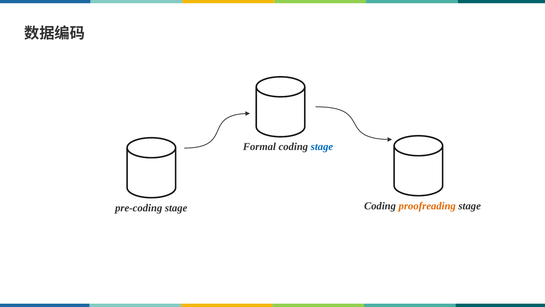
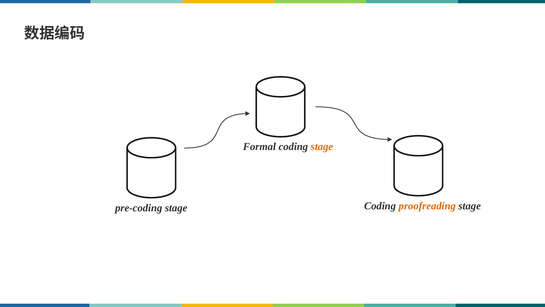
stage at (322, 146) colour: blue -> orange
